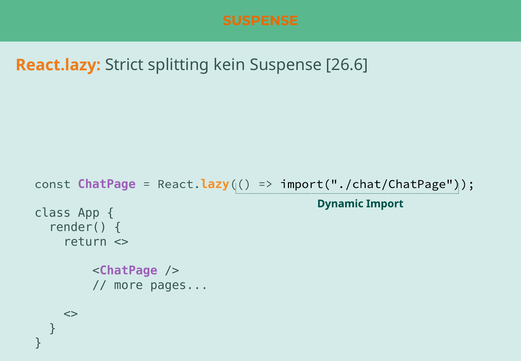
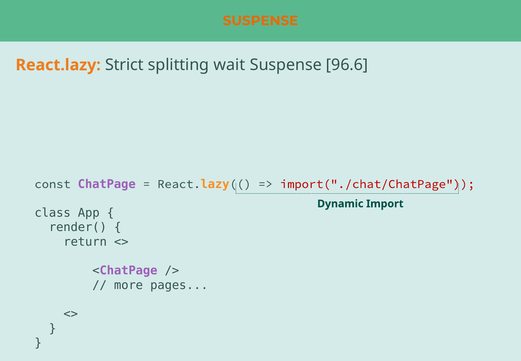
kein: kein -> wait
26.6: 26.6 -> 96.6
import("./chat/ChatPage colour: black -> red
